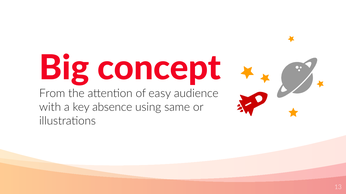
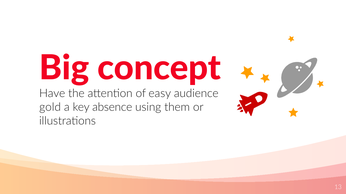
From: From -> Have
with: with -> gold
same: same -> them
